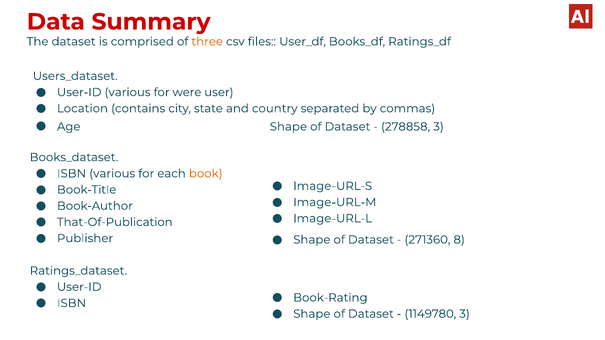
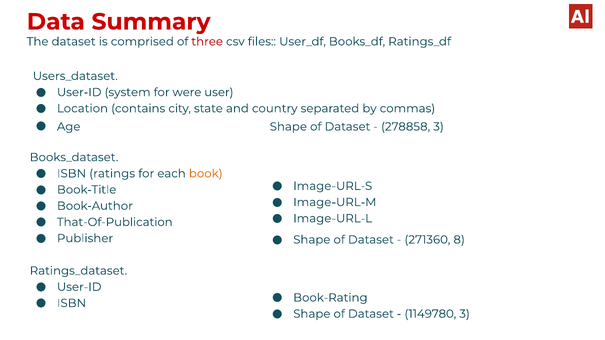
three colour: orange -> red
User-ID various: various -> system
ISBN various: various -> ratings
